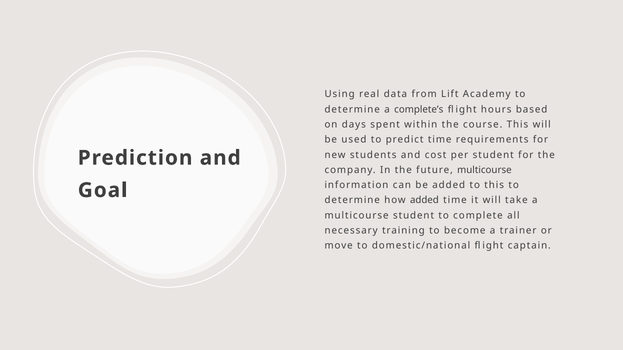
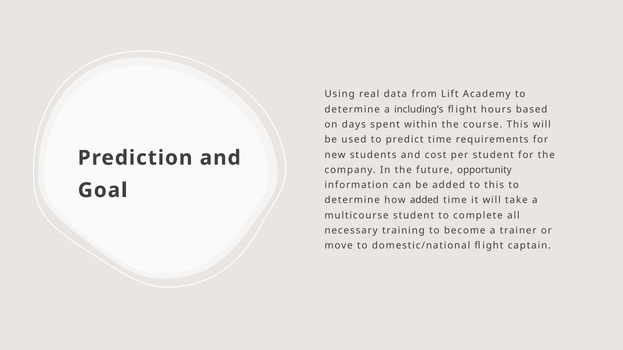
complete’s: complete’s -> including’s
future multicourse: multicourse -> opportunity
